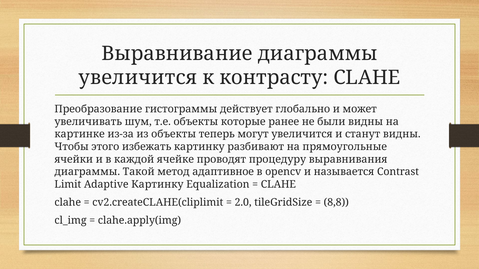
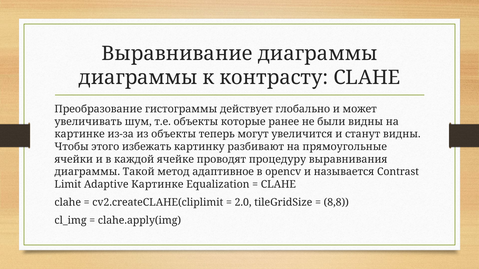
увеличится at (138, 78): увеличится -> диаграммы
Adaptive Картинку: Картинку -> Картинке
